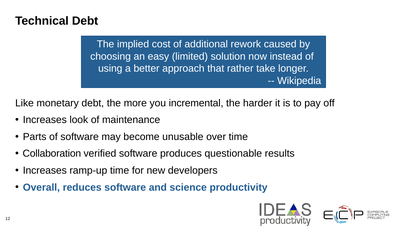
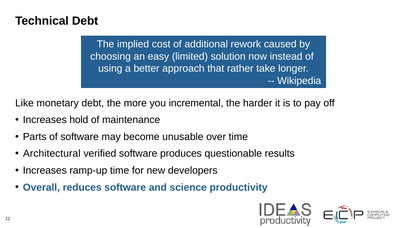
look: look -> hold
Collaboration: Collaboration -> Architectural
